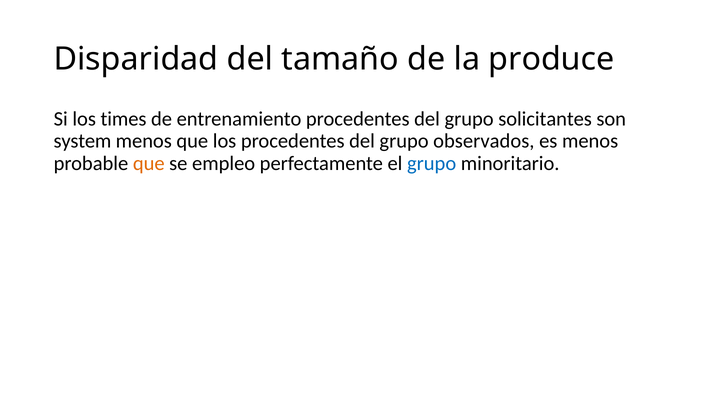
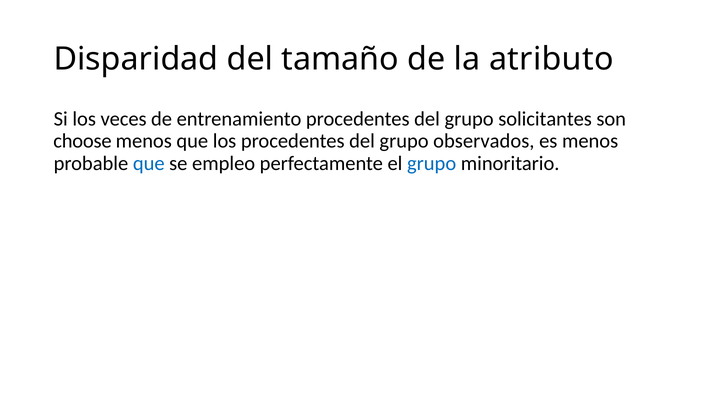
produce: produce -> atributo
times: times -> veces
system: system -> choose
que at (149, 163) colour: orange -> blue
